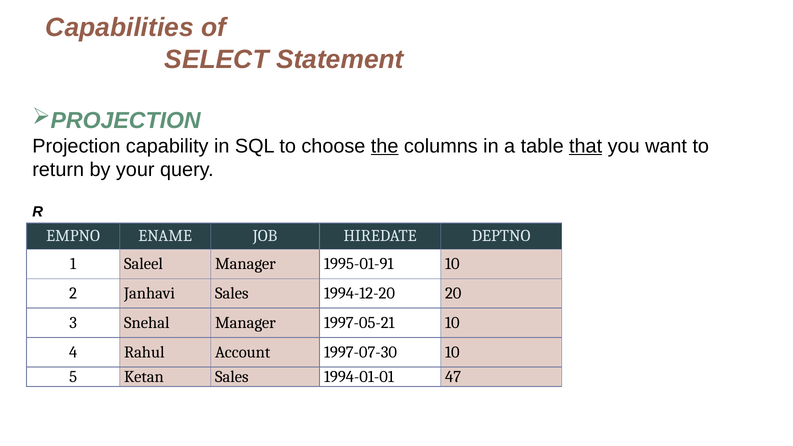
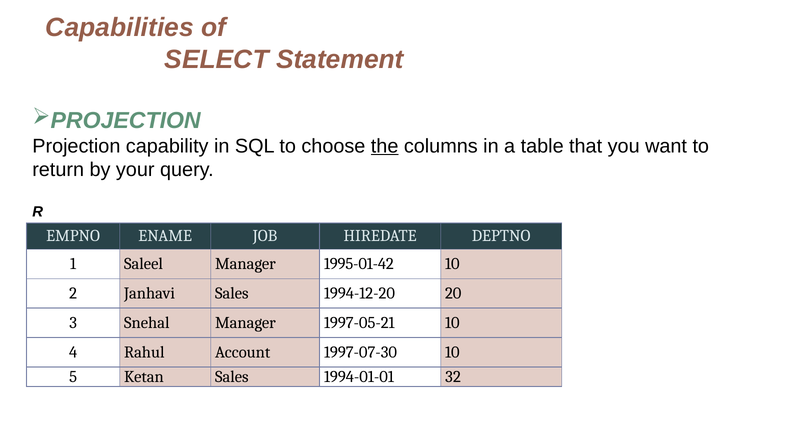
that underline: present -> none
1995-01-91: 1995-01-91 -> 1995-01-42
47: 47 -> 32
